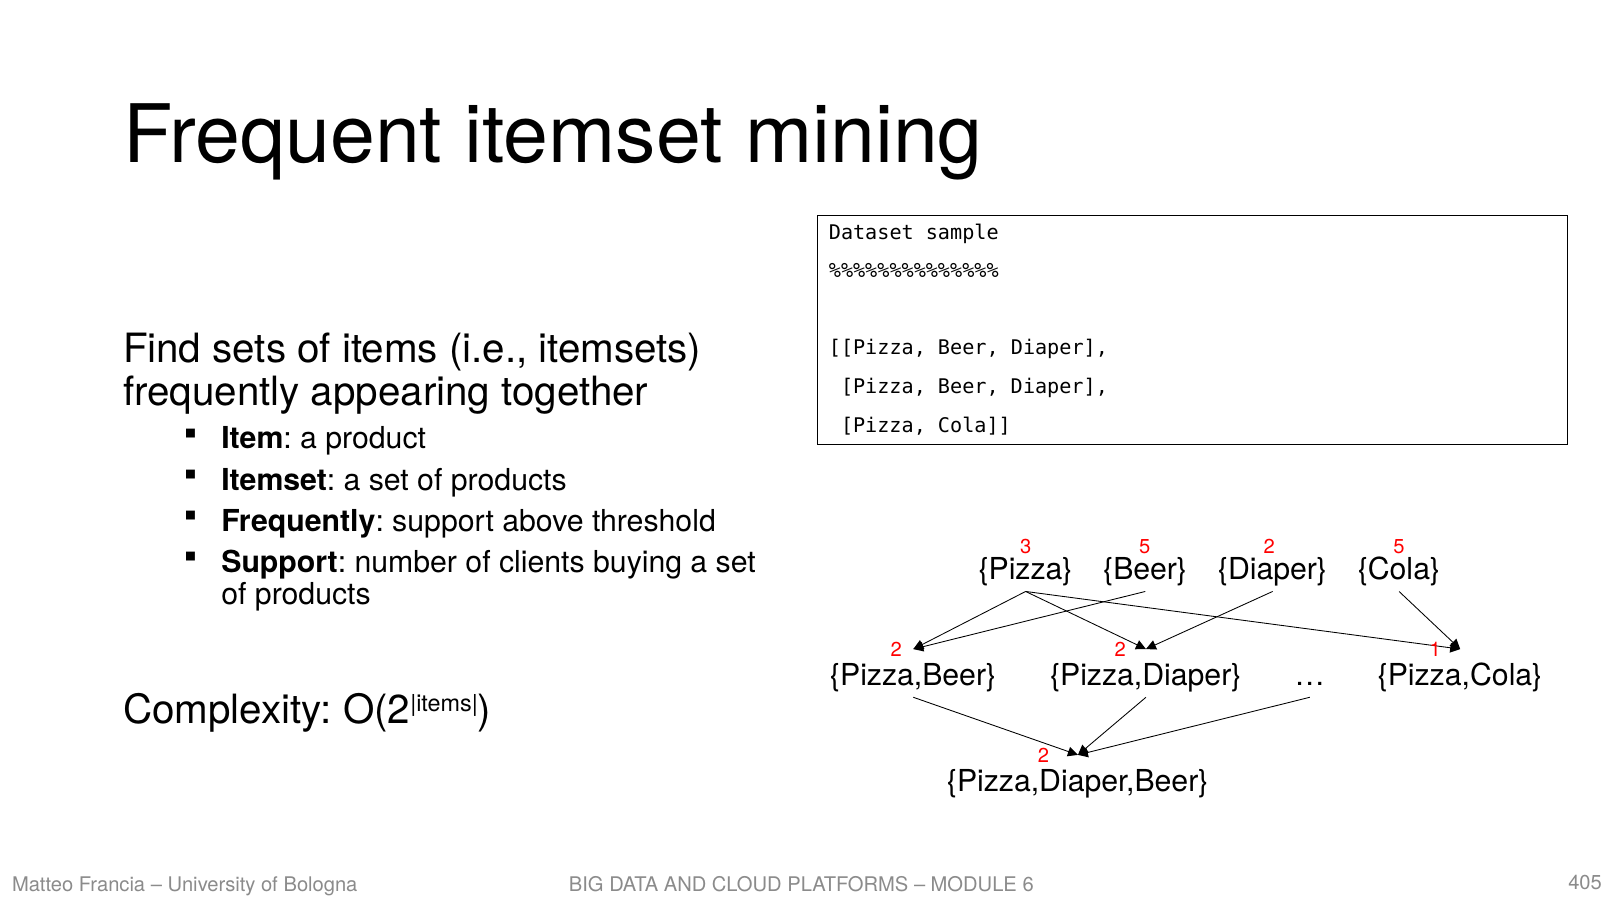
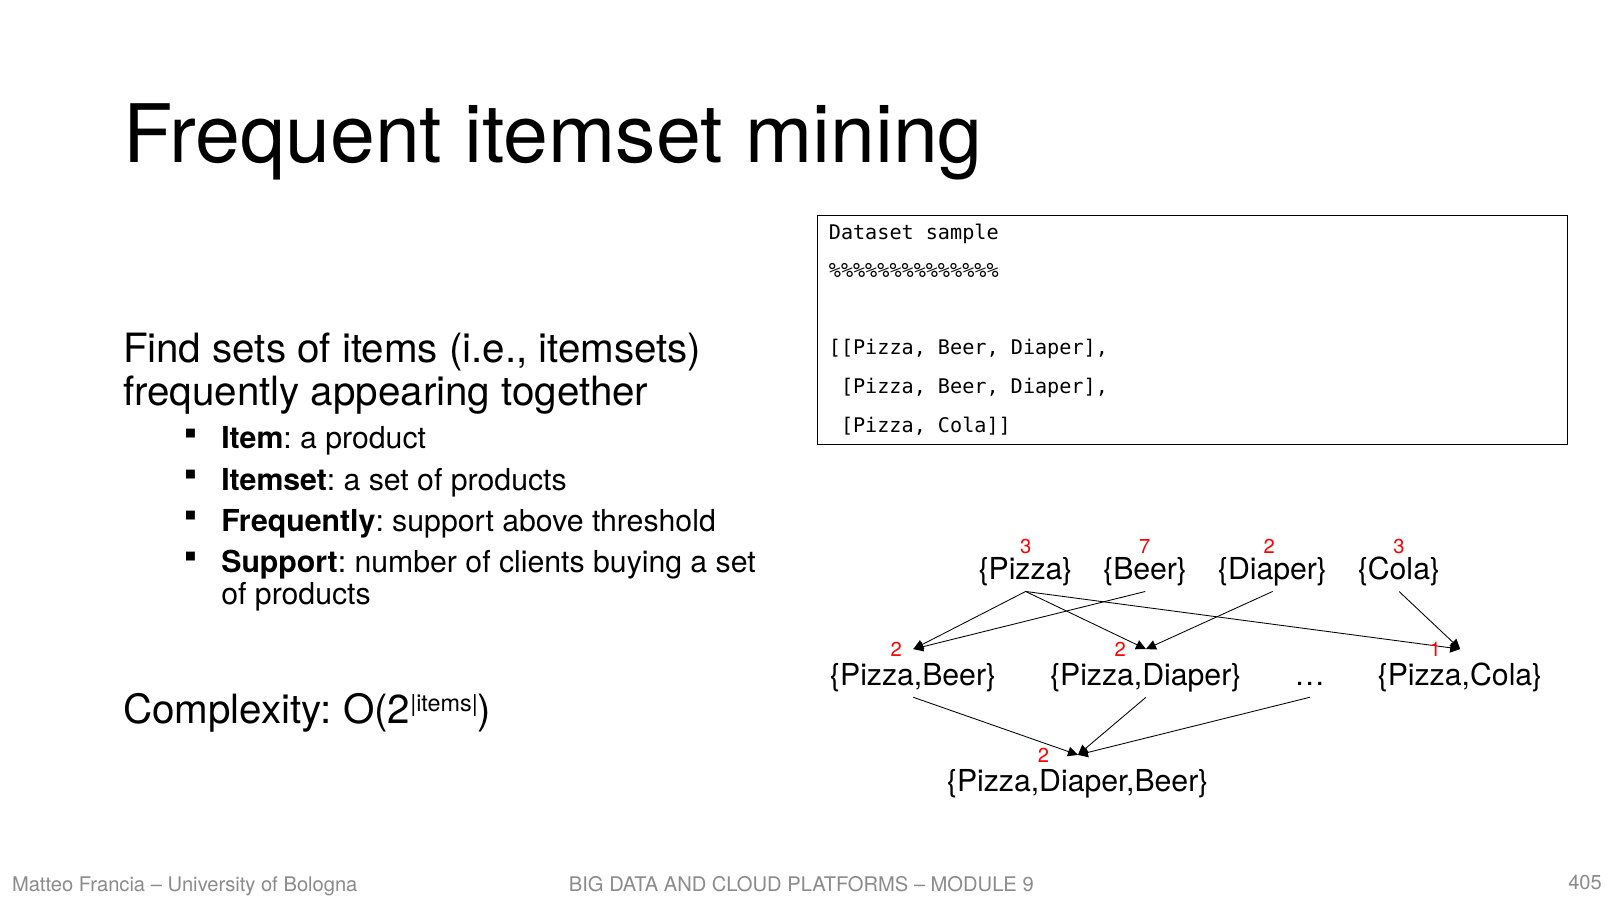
3 5: 5 -> 7
2 5: 5 -> 3
6: 6 -> 9
